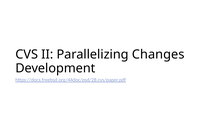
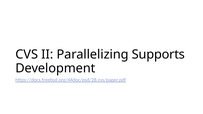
Changes: Changes -> Supports
